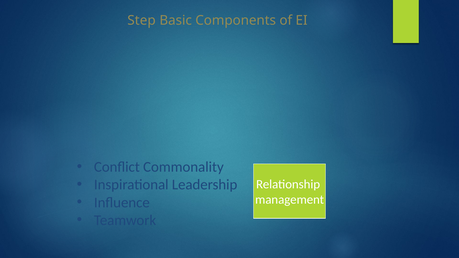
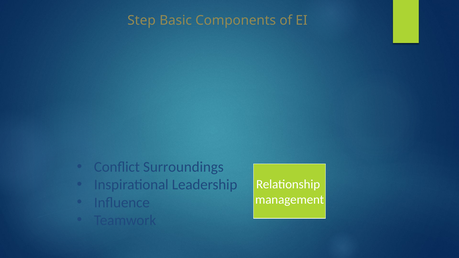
Commonality: Commonality -> Surroundings
